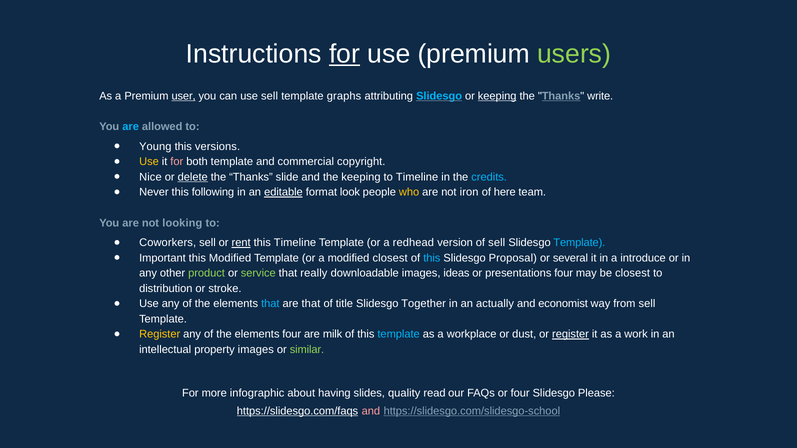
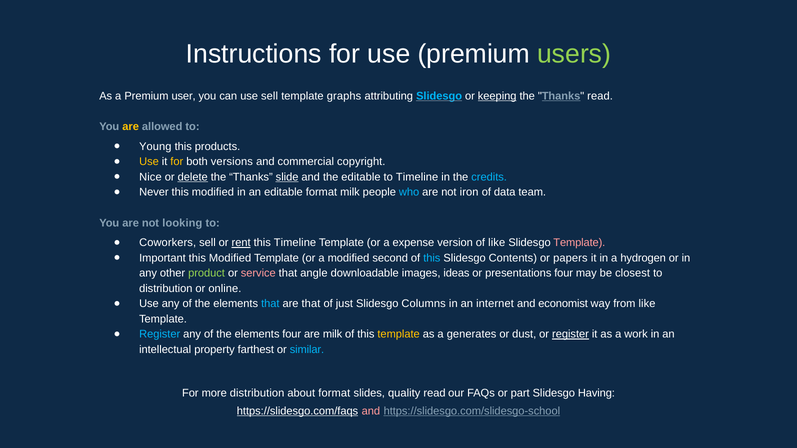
for at (345, 54) underline: present -> none
user underline: present -> none
Thanks write: write -> read
are at (131, 127) colour: light blue -> yellow
versions: versions -> products
for at (177, 162) colour: pink -> yellow
both template: template -> versions
slide underline: none -> present
the keeping: keeping -> editable
following at (213, 192): following -> modified
editable at (283, 192) underline: present -> none
format look: look -> milk
who colour: yellow -> light blue
here: here -> data
redhead: redhead -> expense
of sell: sell -> like
Template at (579, 243) colour: light blue -> pink
modified closest: closest -> second
Proposal: Proposal -> Contents
several: several -> papers
introduce: introduce -> hydrogen
service colour: light green -> pink
really: really -> angle
stroke: stroke -> online
title: title -> just
Together: Together -> Columns
actually: actually -> internet
from sell: sell -> like
Register at (160, 335) colour: yellow -> light blue
template at (399, 335) colour: light blue -> yellow
workplace: workplace -> generates
property images: images -> farthest
similar colour: light green -> light blue
more infographic: infographic -> distribution
about having: having -> format
or four: four -> part
Please: Please -> Having
